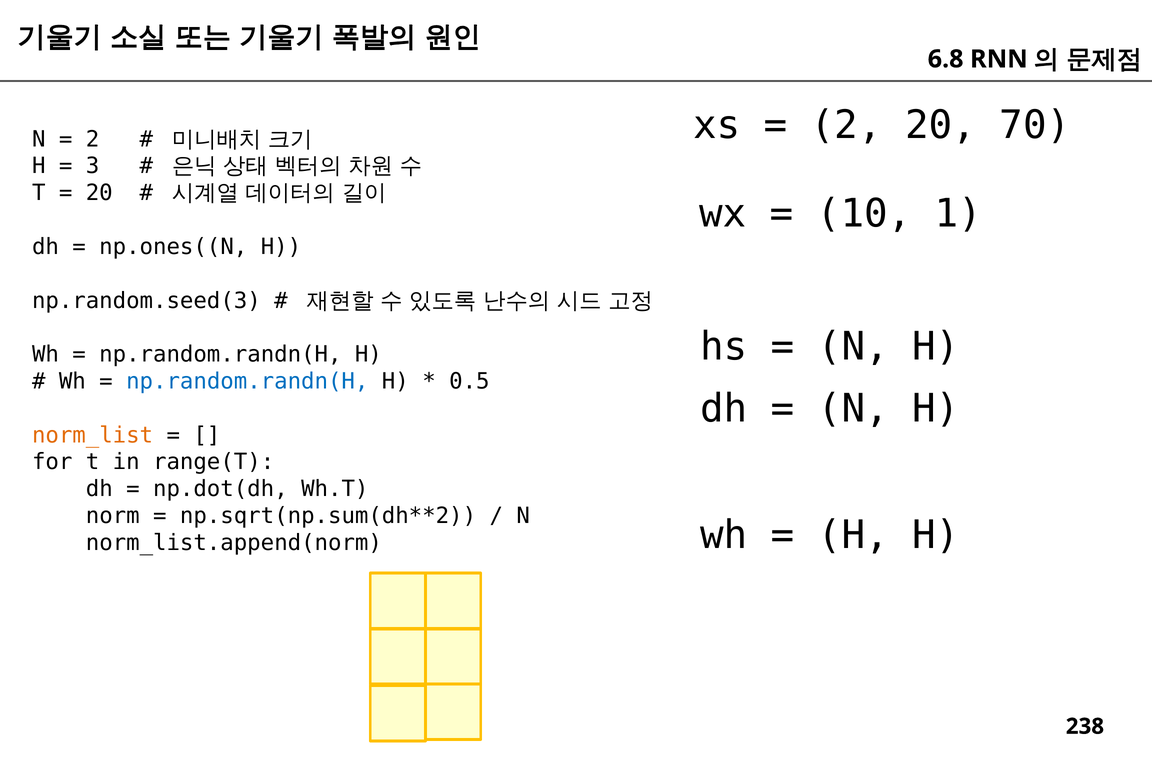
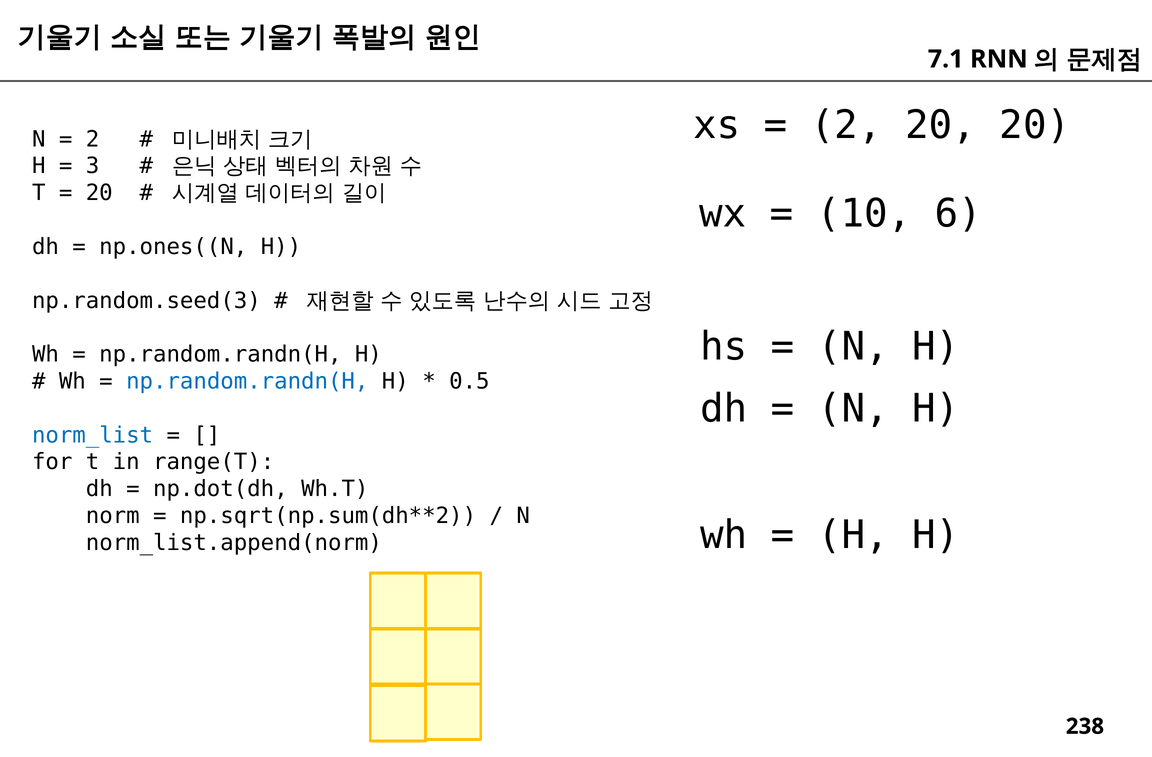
6.8: 6.8 -> 7.1
20 70: 70 -> 20
1: 1 -> 6
norm_list colour: orange -> blue
